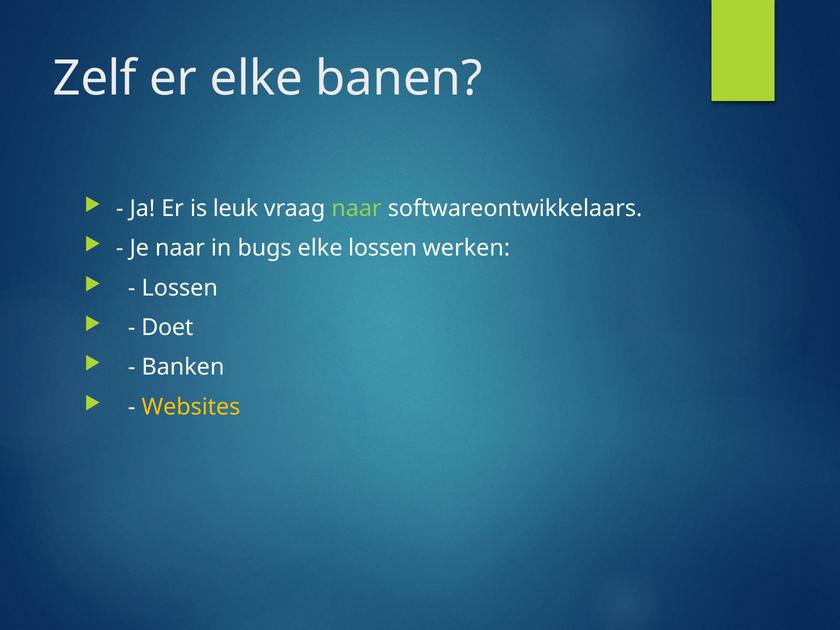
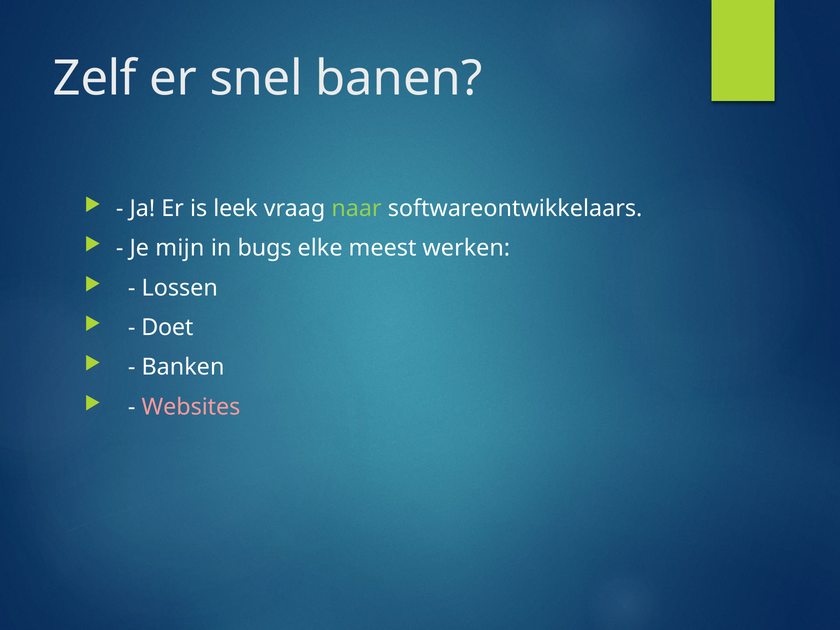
er elke: elke -> snel
leuk: leuk -> leek
Je naar: naar -> mijn
elke lossen: lossen -> meest
Websites colour: yellow -> pink
